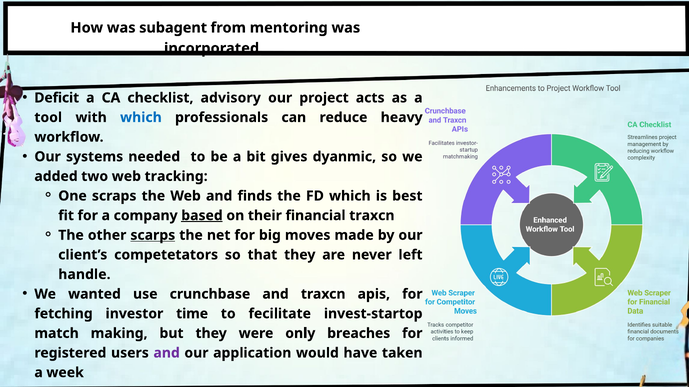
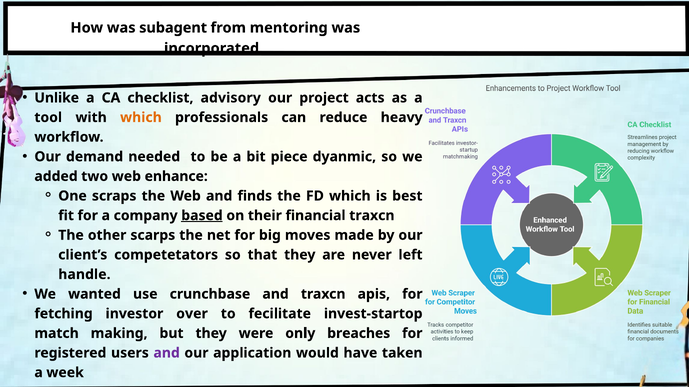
Deficit: Deficit -> Unlike
which at (141, 118) colour: blue -> orange
systems: systems -> demand
gives: gives -> piece
tracking: tracking -> enhance
scarps underline: present -> none
time: time -> over
